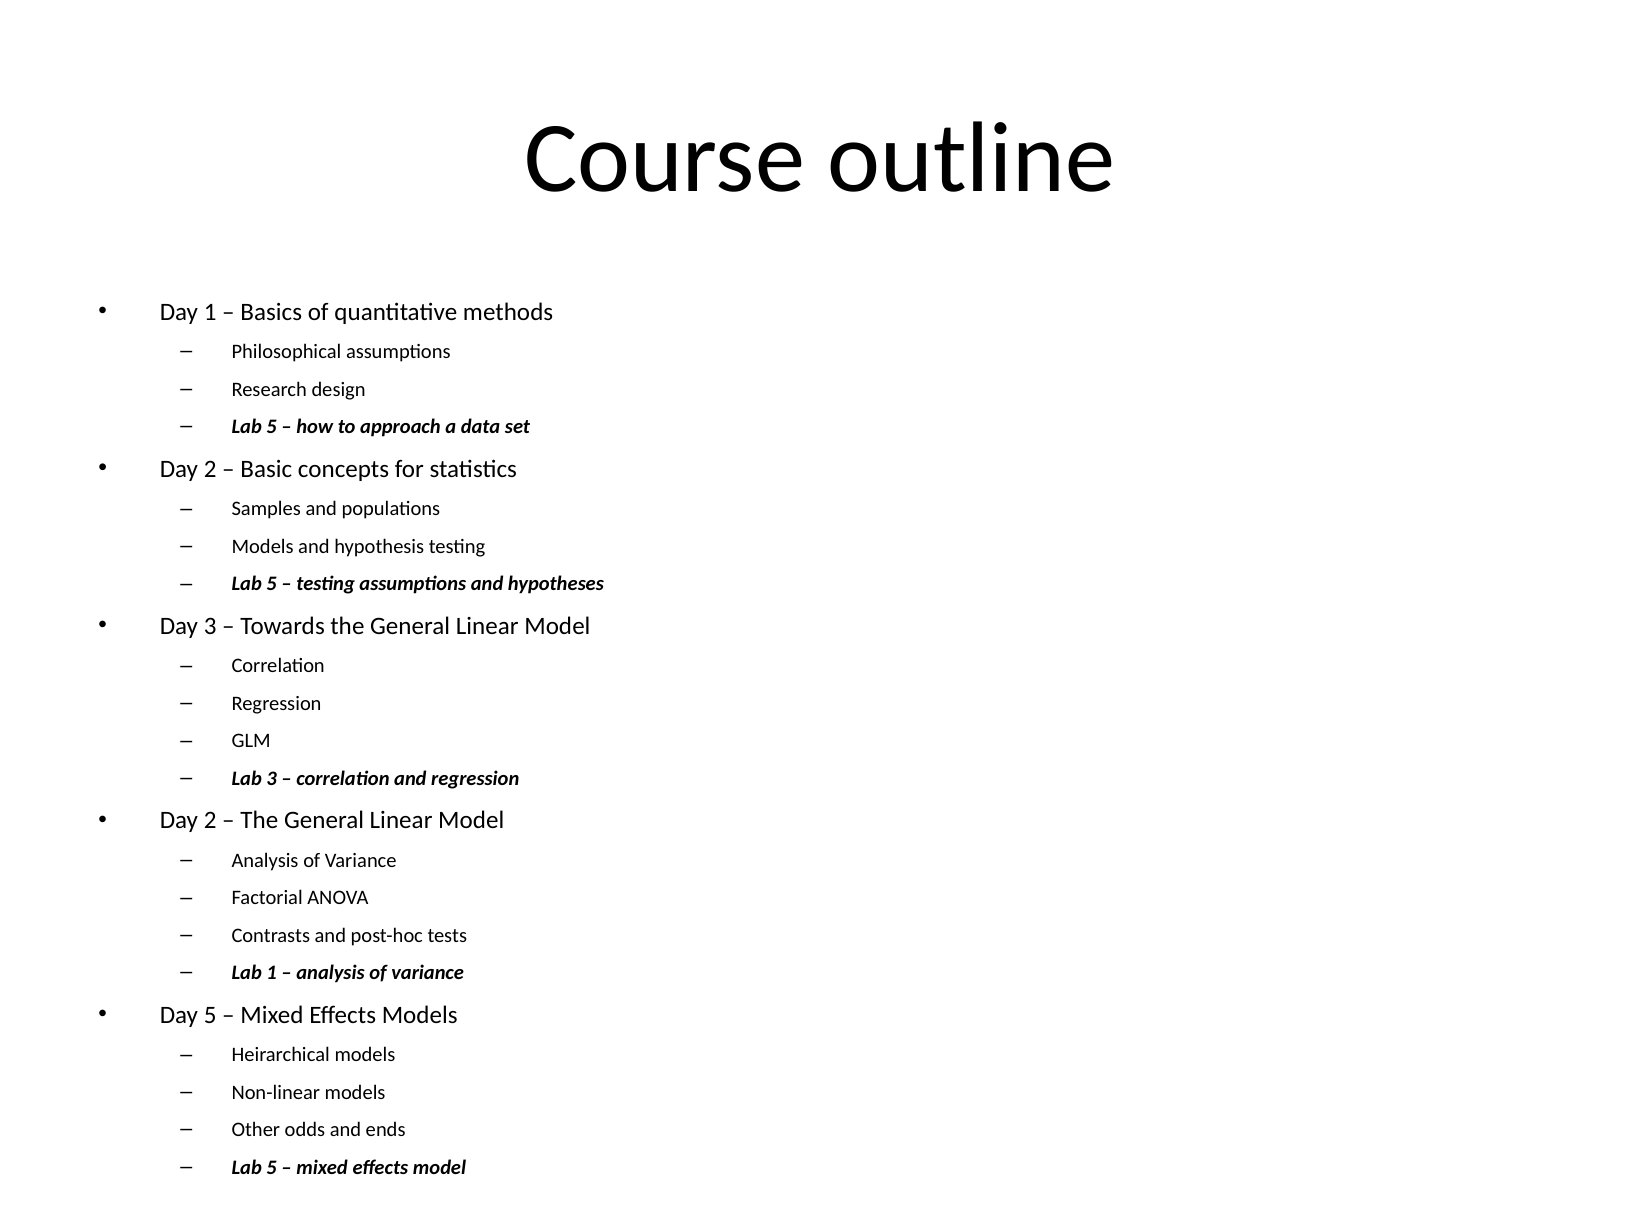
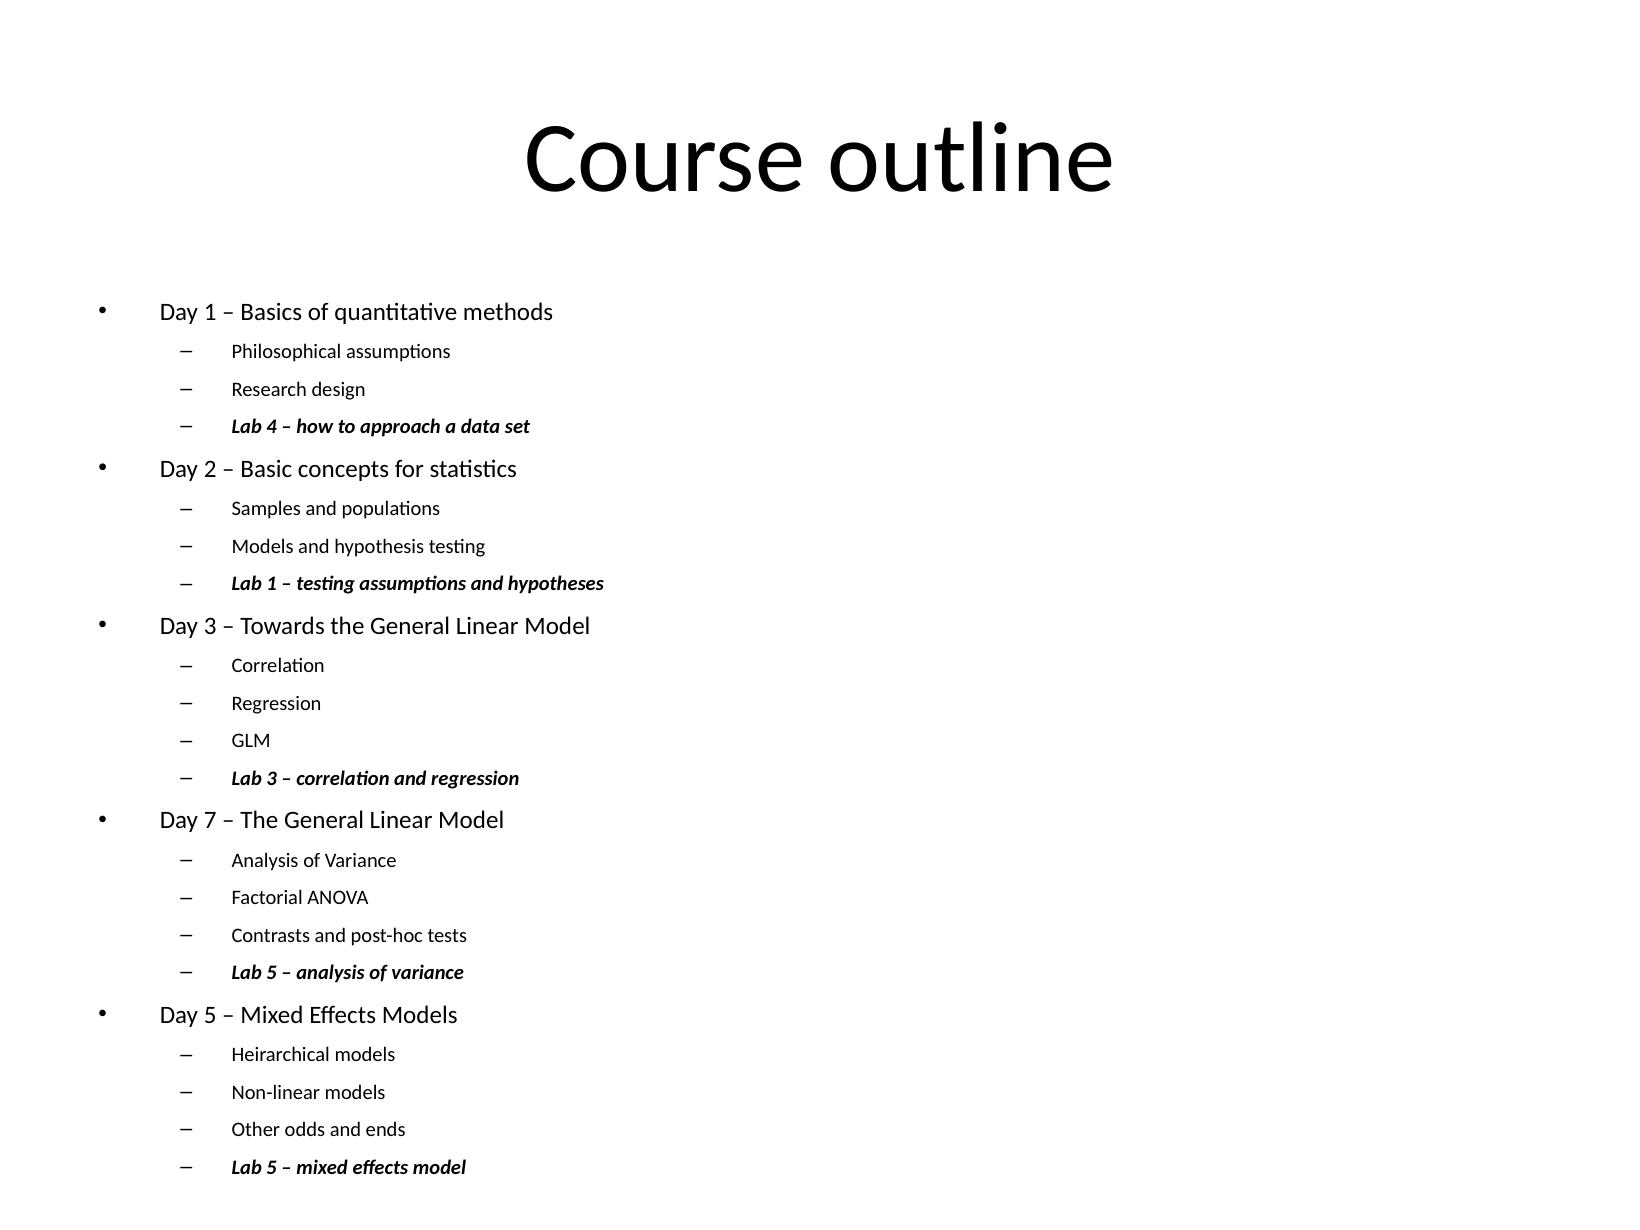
5 at (272, 427): 5 -> 4
5 at (272, 584): 5 -> 1
2 at (210, 821): 2 -> 7
1 at (272, 973): 1 -> 5
